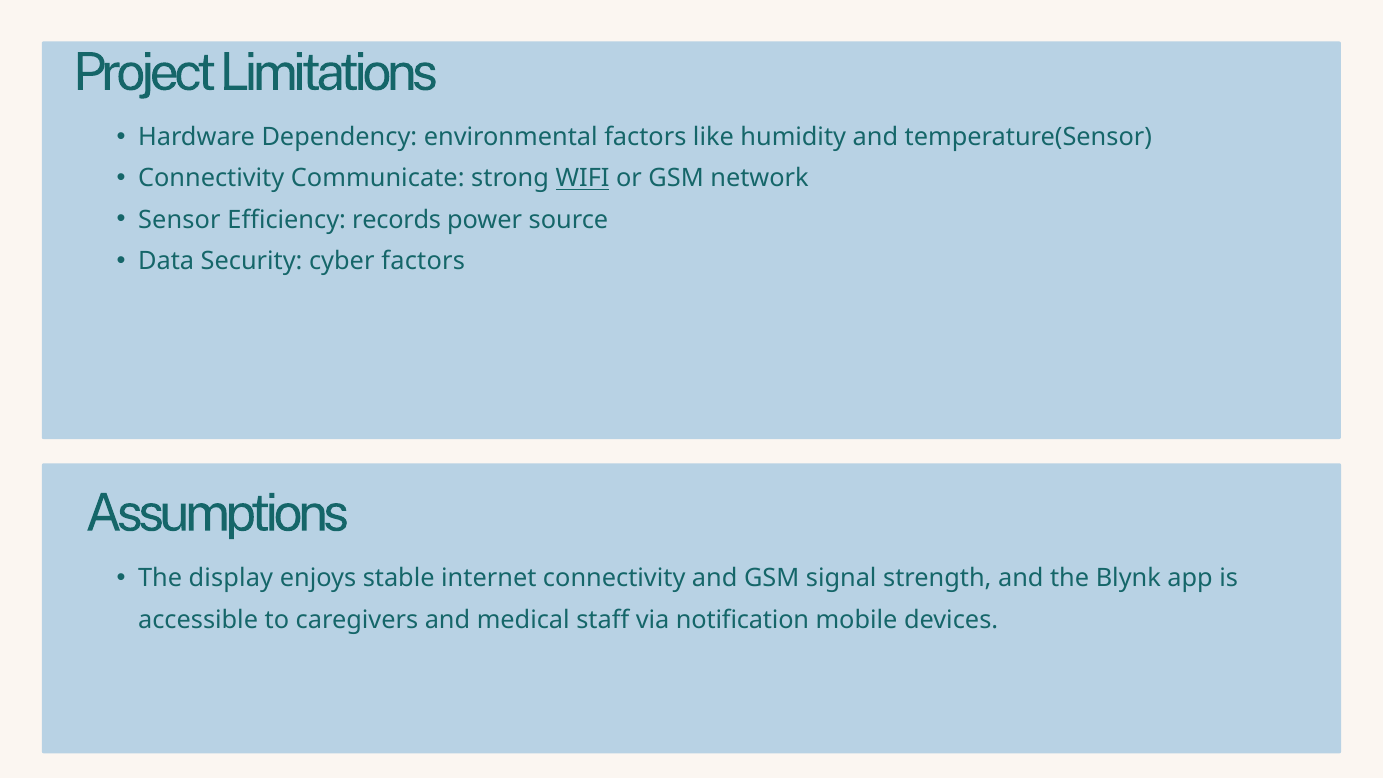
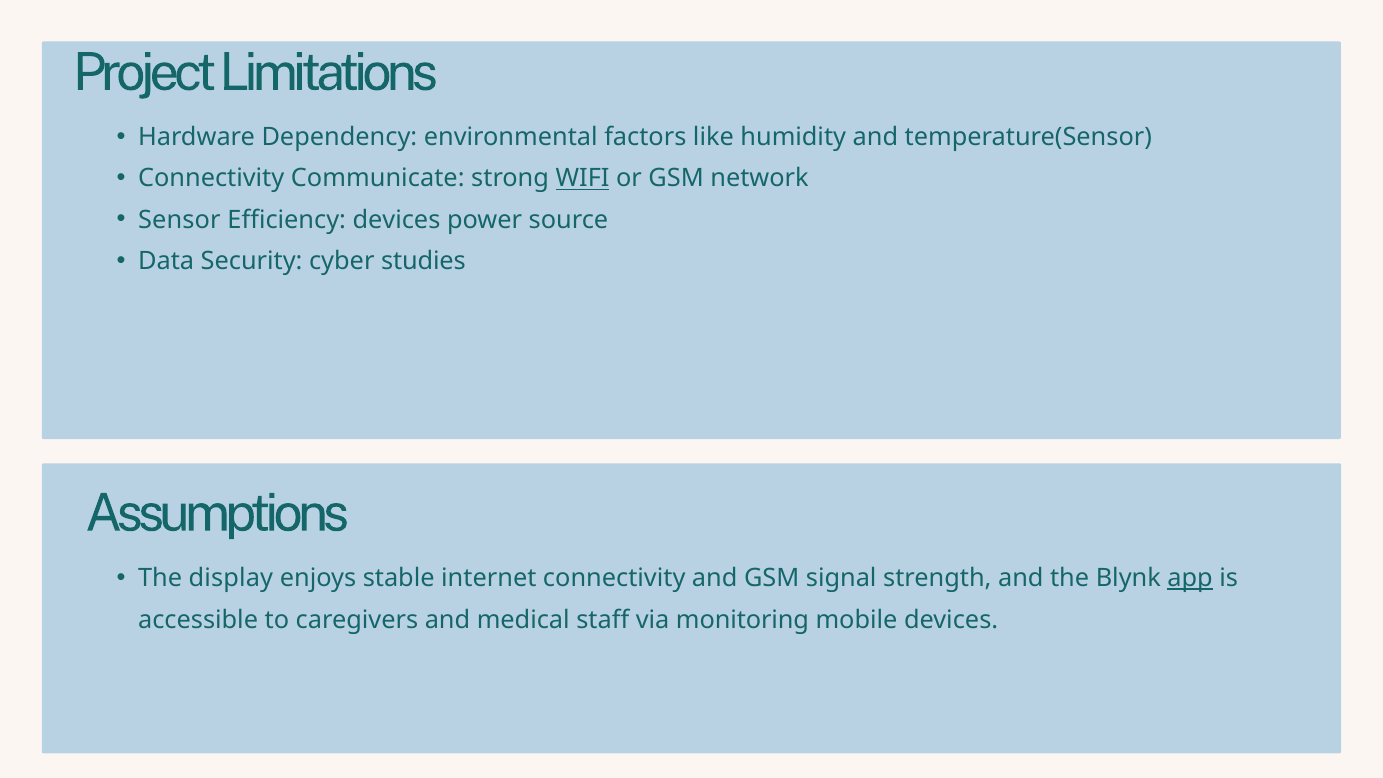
Efficiency records: records -> devices
cyber factors: factors -> studies
app underline: none -> present
notification: notification -> monitoring
